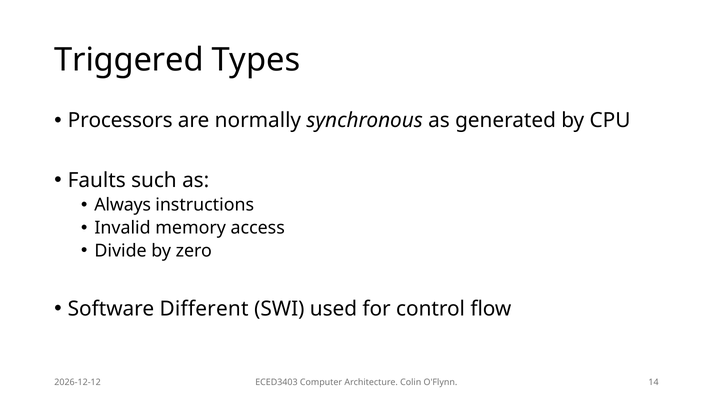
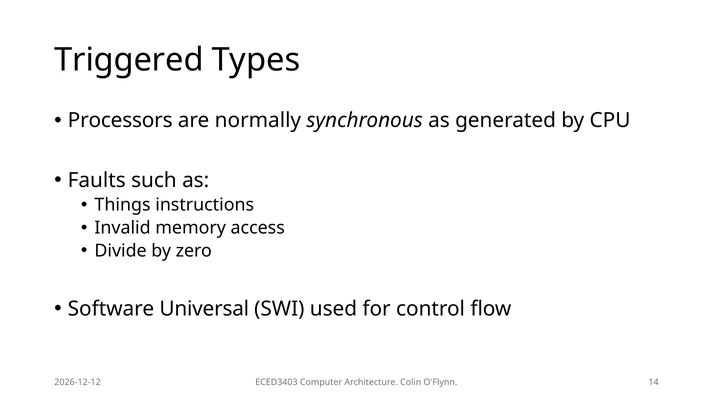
Always: Always -> Things
Different: Different -> Universal
